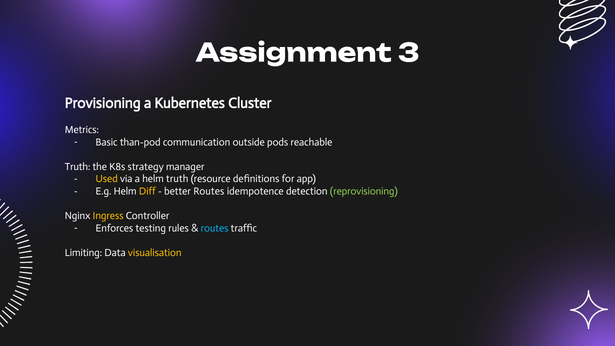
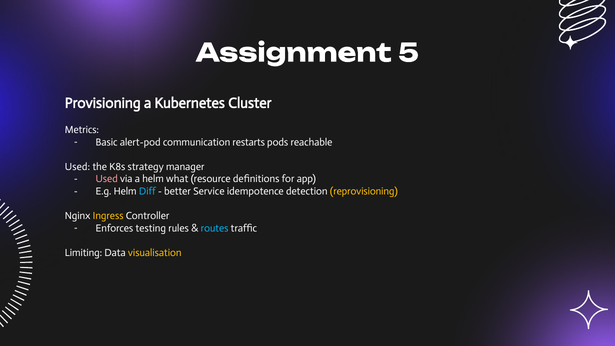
3: 3 -> 5
than-pod: than-pod -> alert-pod
outside: outside -> restarts
Truth at (78, 167): Truth -> Used
Used at (107, 179) colour: yellow -> pink
helm truth: truth -> what
Diff colour: yellow -> light blue
better Routes: Routes -> Service
reprovisioning colour: light green -> yellow
